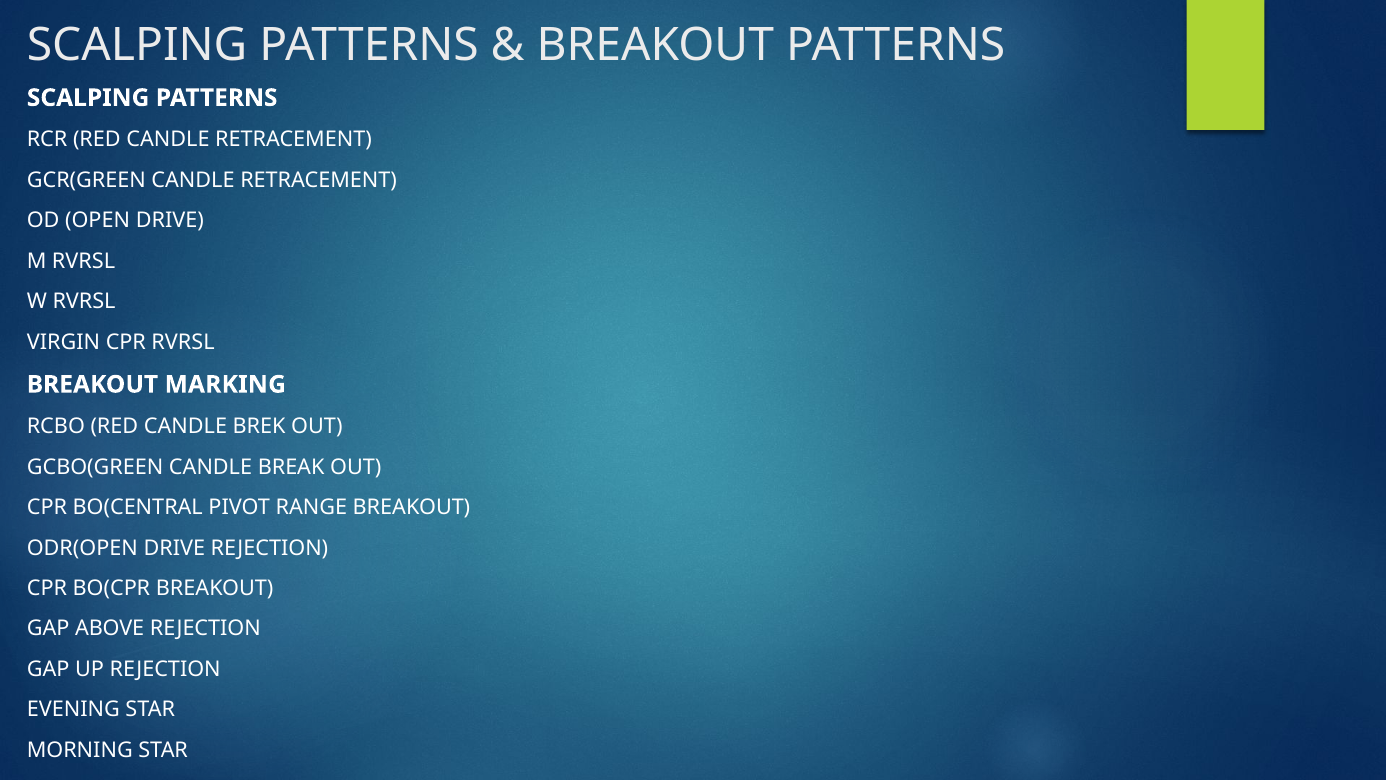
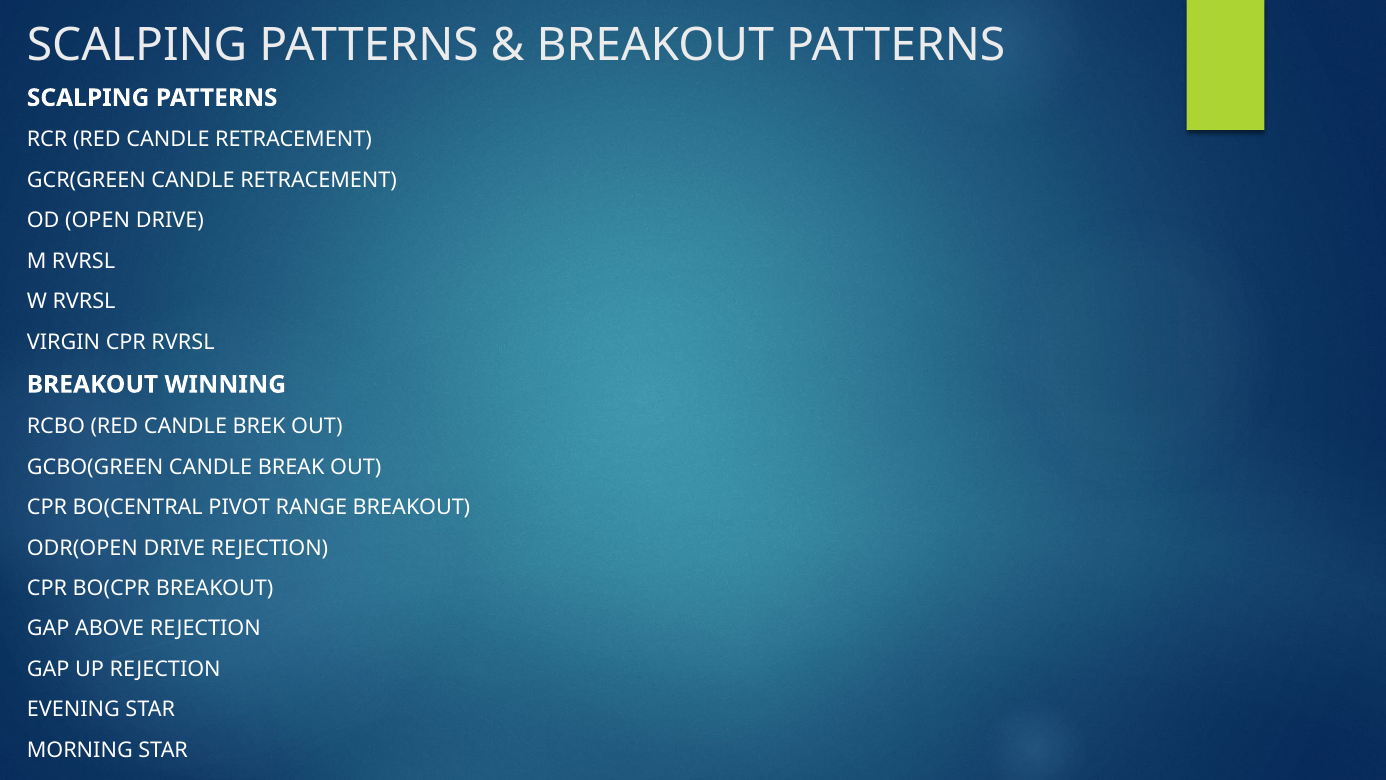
MARKING: MARKING -> WINNING
